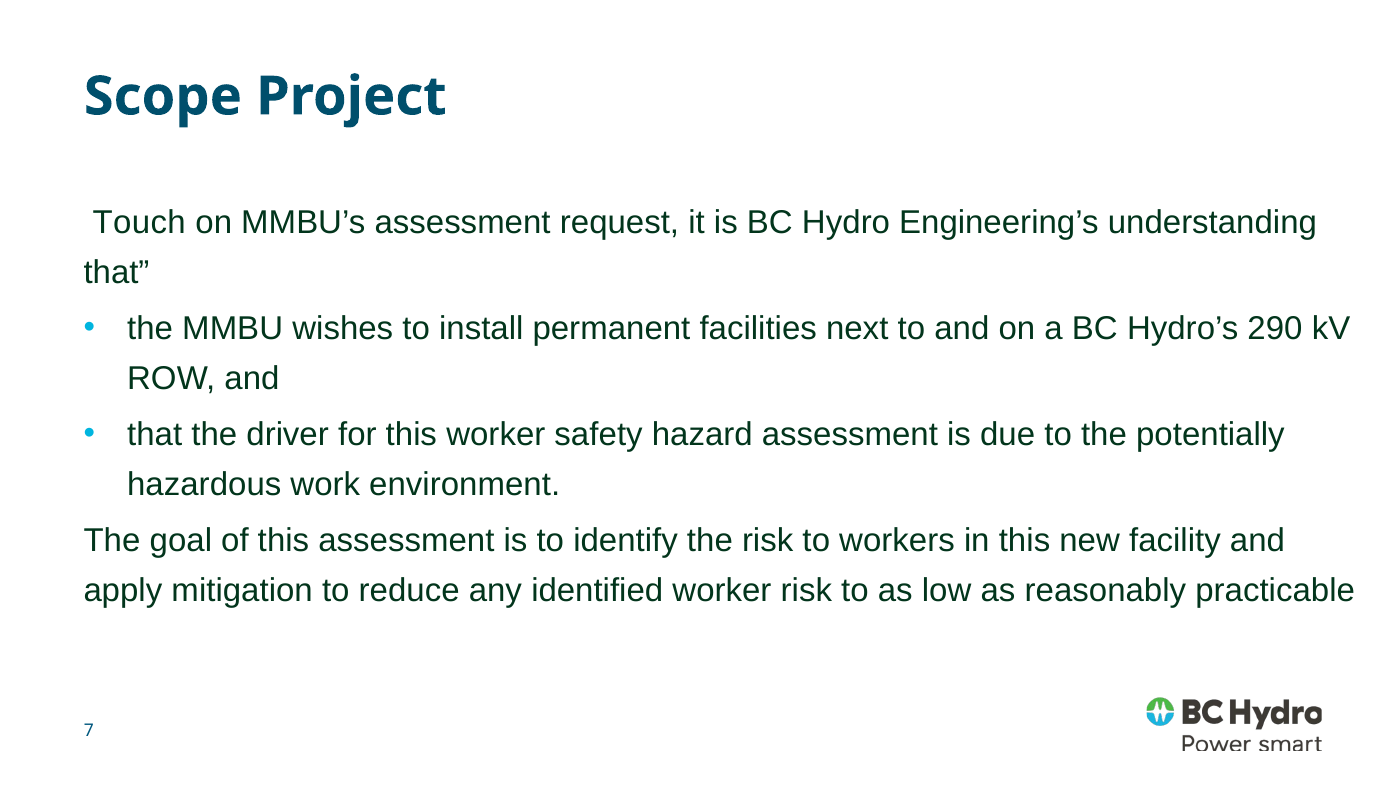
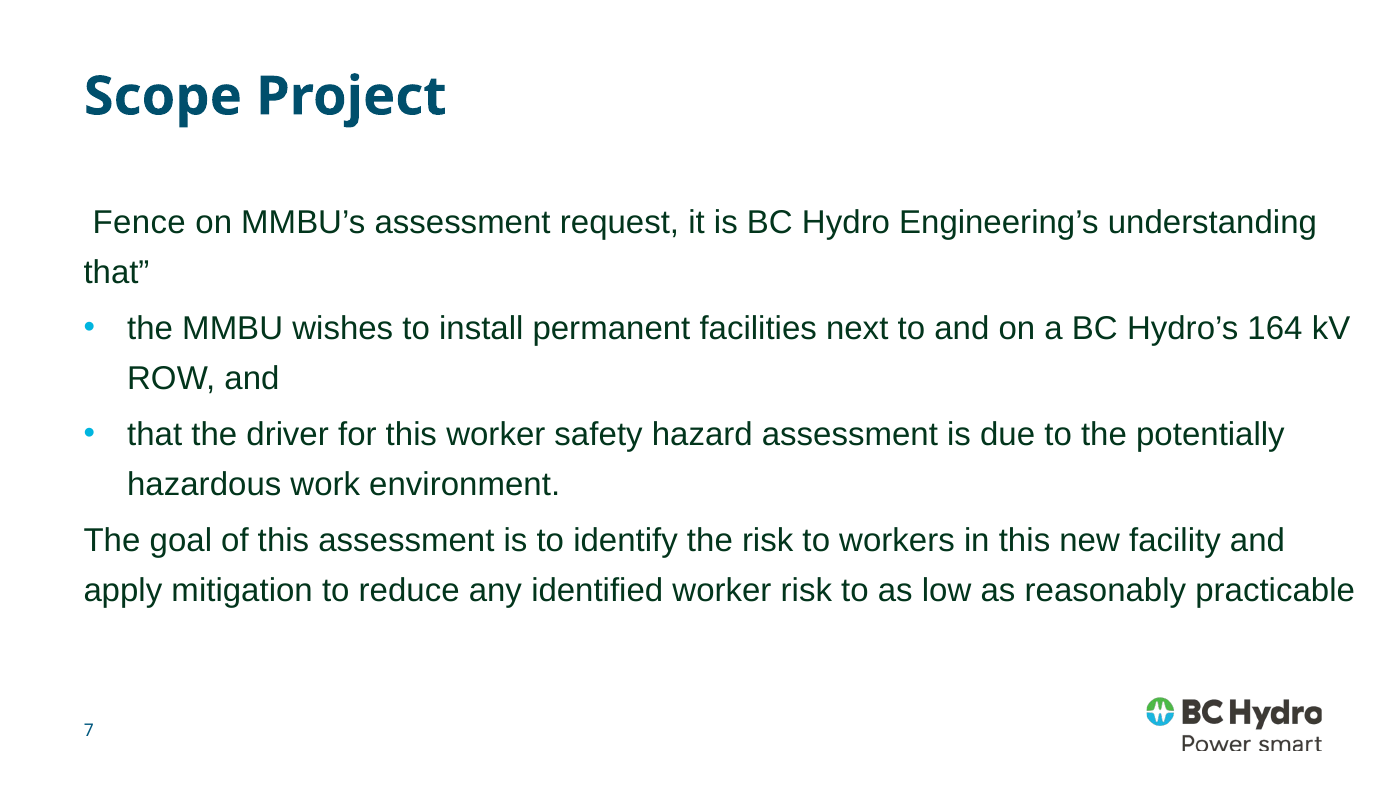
Touch: Touch -> Fence
290: 290 -> 164
